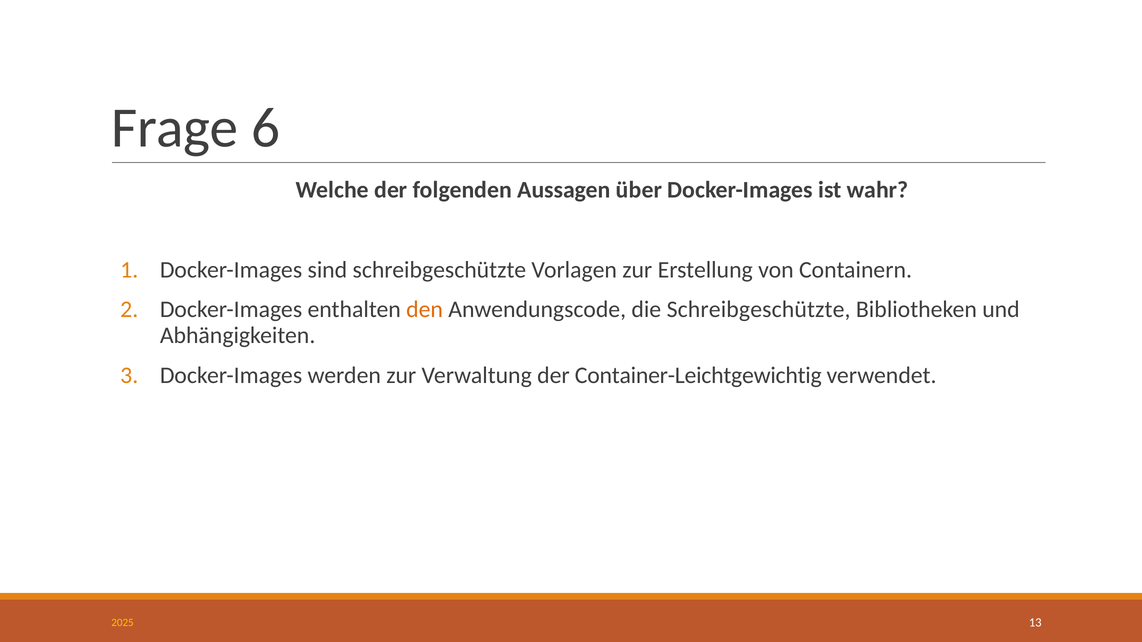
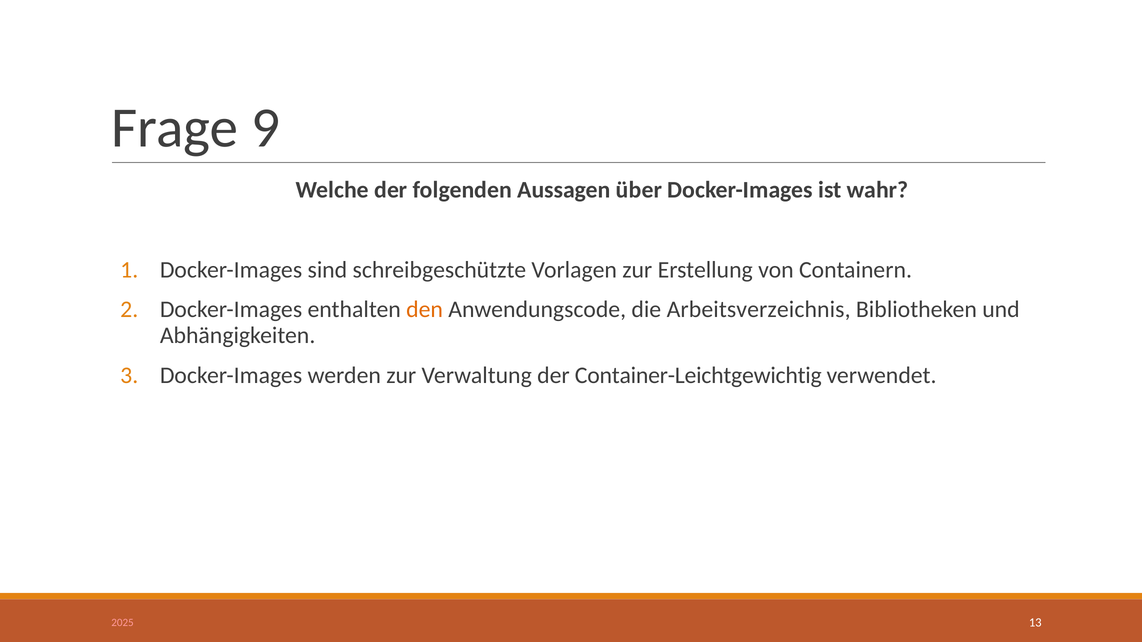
6: 6 -> 9
die Schreibgeschützte: Schreibgeschützte -> Arbeitsverzeichnis
2025 colour: yellow -> pink
